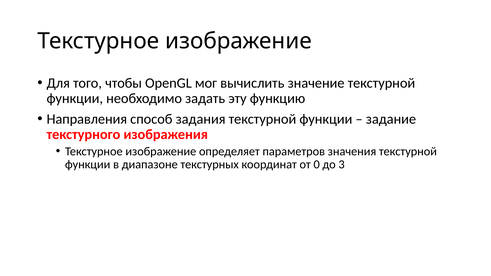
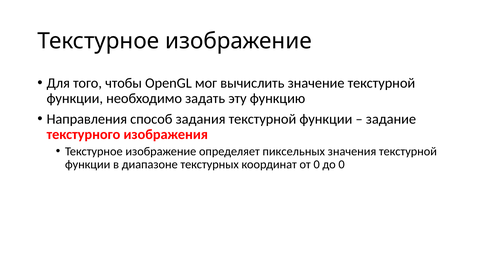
параметров: параметров -> пиксельных
до 3: 3 -> 0
